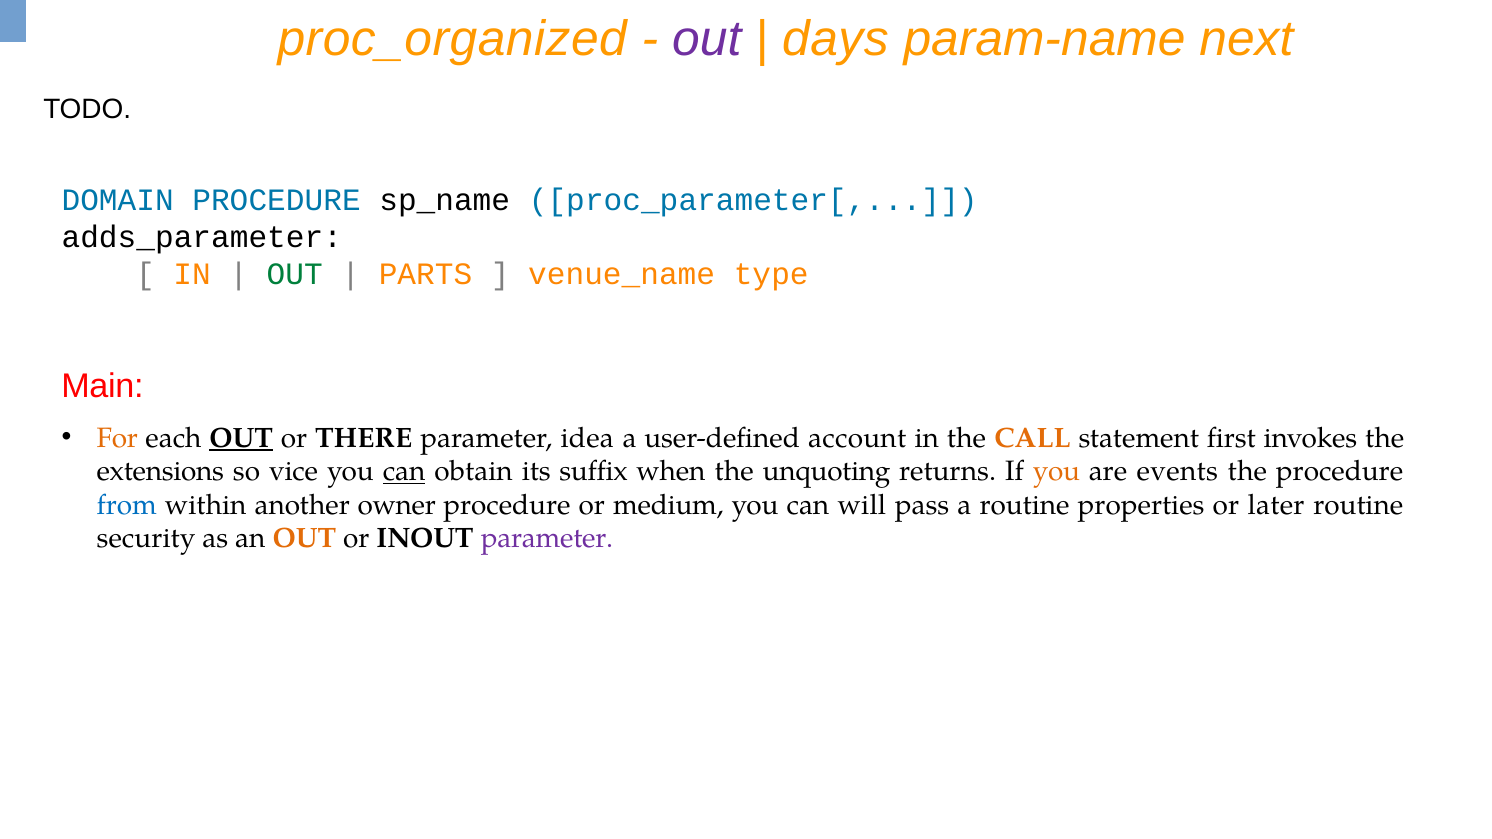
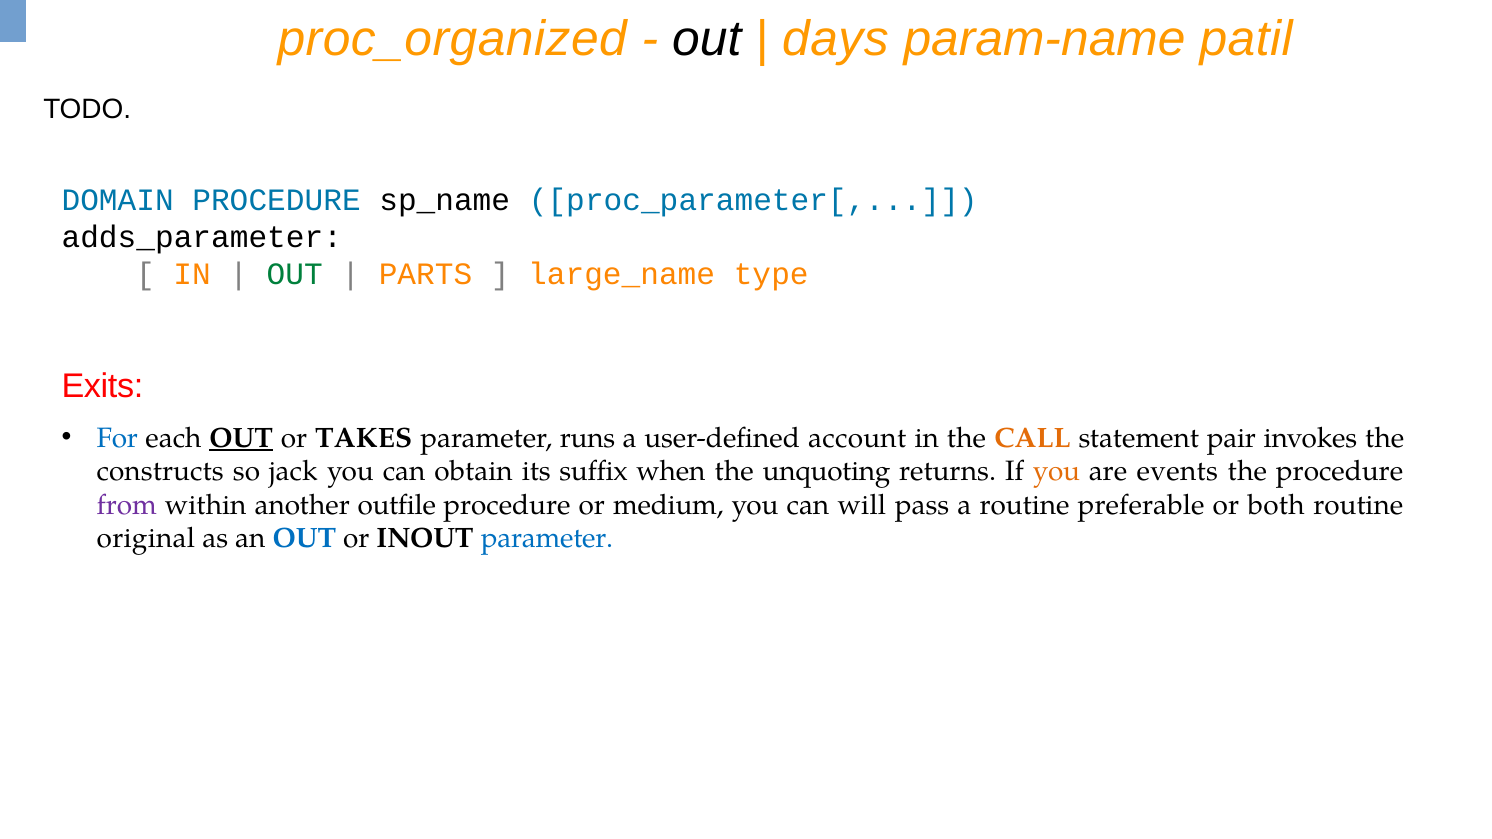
out at (707, 39) colour: purple -> black
next: next -> patil
venue_name: venue_name -> large_name
Main: Main -> Exits
For colour: orange -> blue
THERE: THERE -> TAKES
idea: idea -> runs
first: first -> pair
extensions: extensions -> constructs
vice: vice -> jack
can at (404, 472) underline: present -> none
from colour: blue -> purple
owner: owner -> outfile
properties: properties -> preferable
later: later -> both
security: security -> original
OUT at (304, 539) colour: orange -> blue
parameter at (547, 539) colour: purple -> blue
